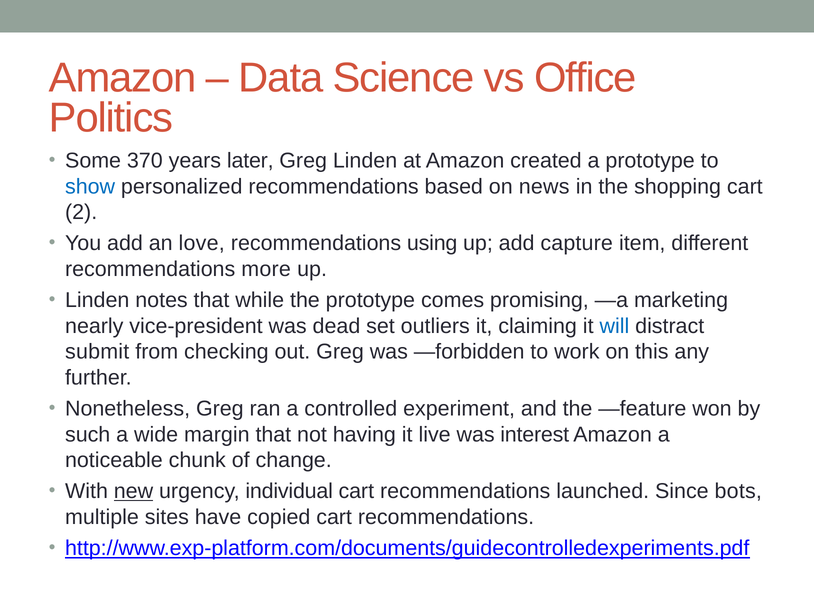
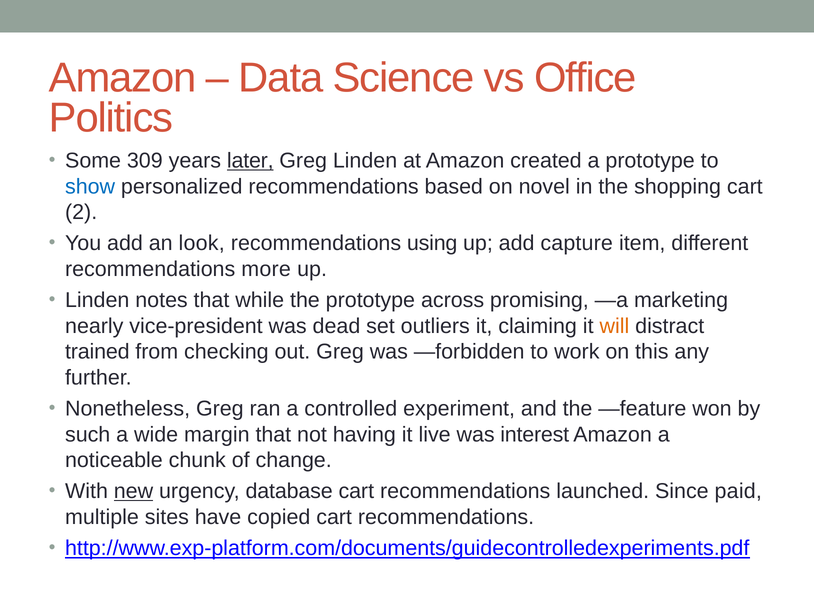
370: 370 -> 309
later underline: none -> present
news: news -> novel
love: love -> look
comes: comes -> across
will colour: blue -> orange
submit: submit -> trained
individual: individual -> database
bots: bots -> paid
